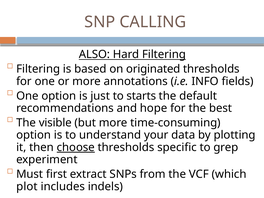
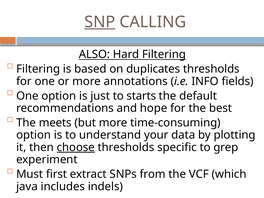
SNP underline: none -> present
originated: originated -> duplicates
visible: visible -> meets
plot: plot -> java
